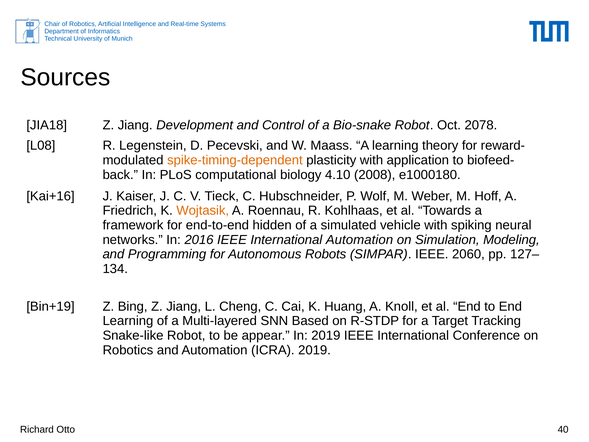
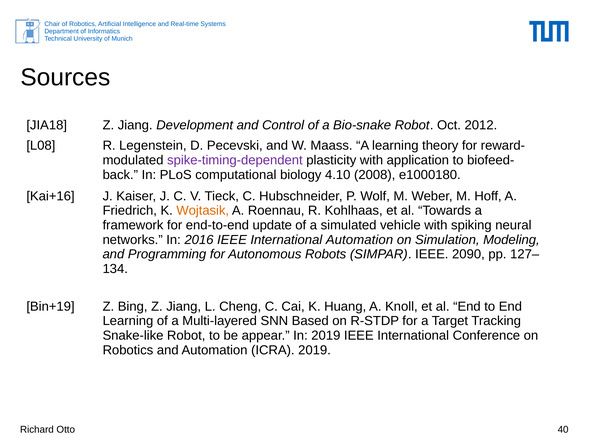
2078: 2078 -> 2012
spike-timing-dependent colour: orange -> purple
hidden: hidden -> update
2060: 2060 -> 2090
